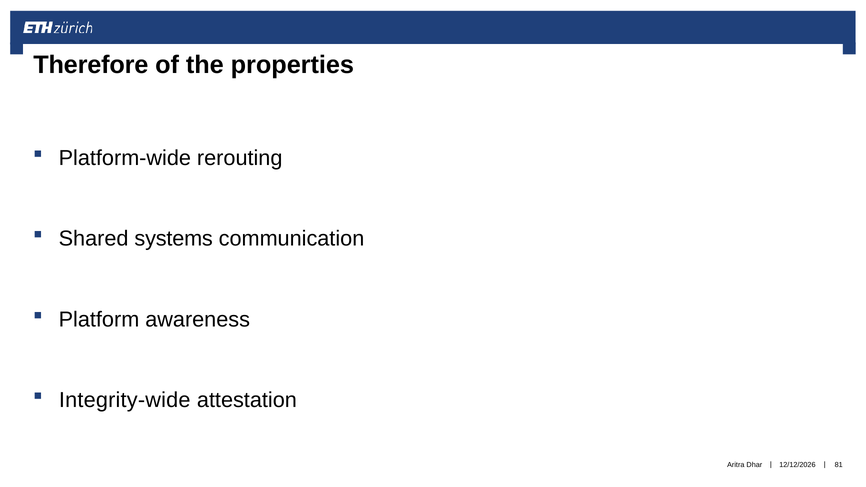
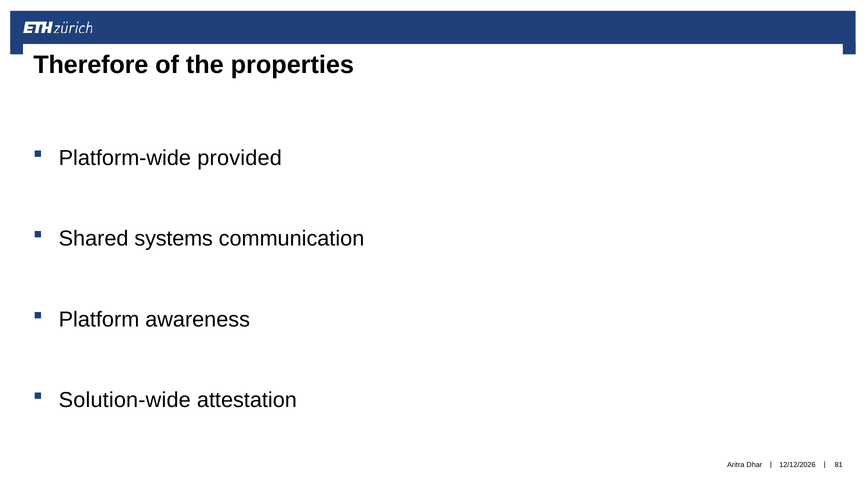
rerouting: rerouting -> provided
Integrity-wide: Integrity-wide -> Solution-wide
